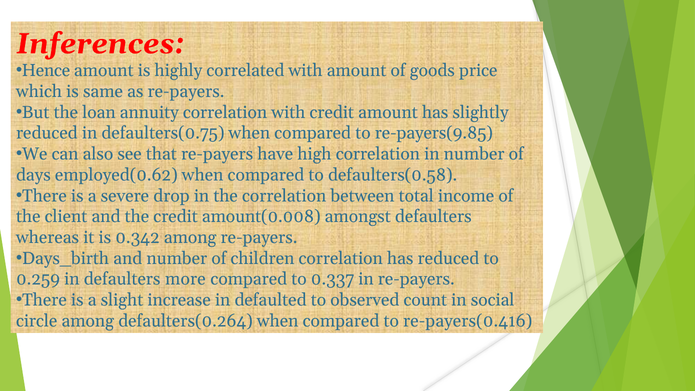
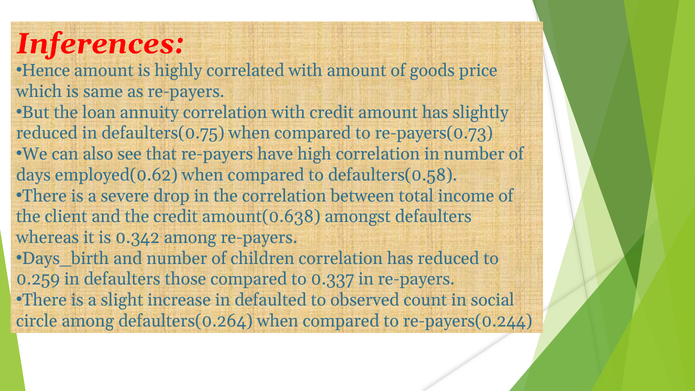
re-payers(9.85: re-payers(9.85 -> re-payers(0.73
amount(0.008: amount(0.008 -> amount(0.638
more: more -> those
re-payers(0.416: re-payers(0.416 -> re-payers(0.244
